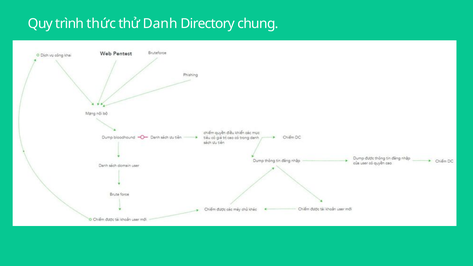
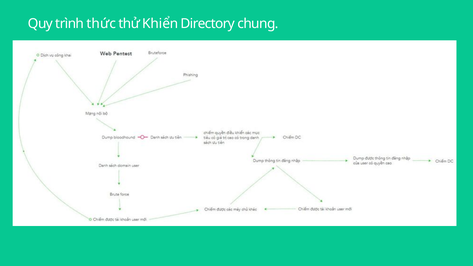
Danh: Danh -> Khiển
